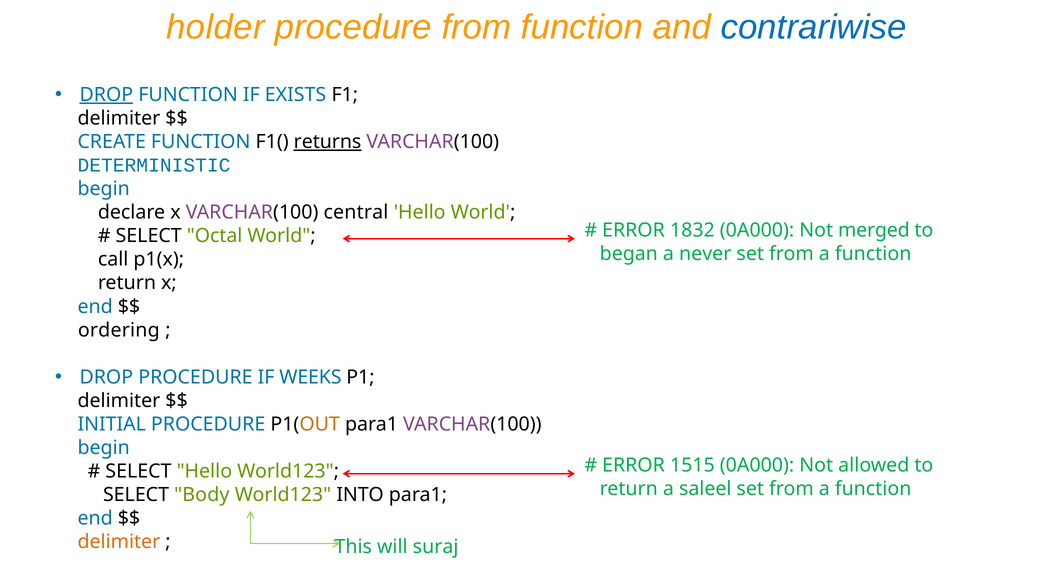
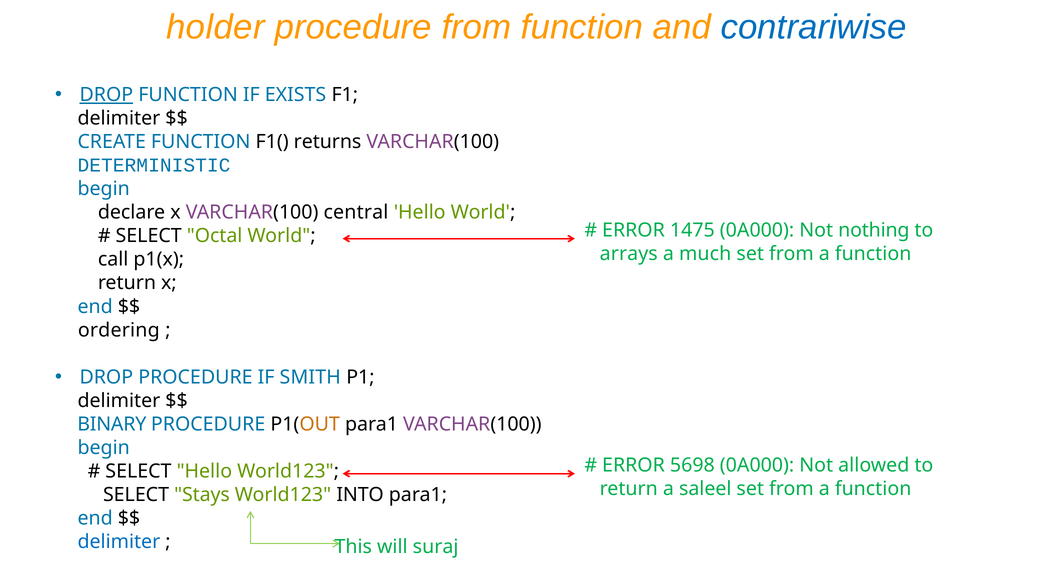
returns underline: present -> none
1832: 1832 -> 1475
merged: merged -> nothing
began: began -> arrays
never: never -> much
WEEKS: WEEKS -> SMITH
INITIAL: INITIAL -> BINARY
1515: 1515 -> 5698
Body: Body -> Stays
delimiter at (119, 542) colour: orange -> blue
